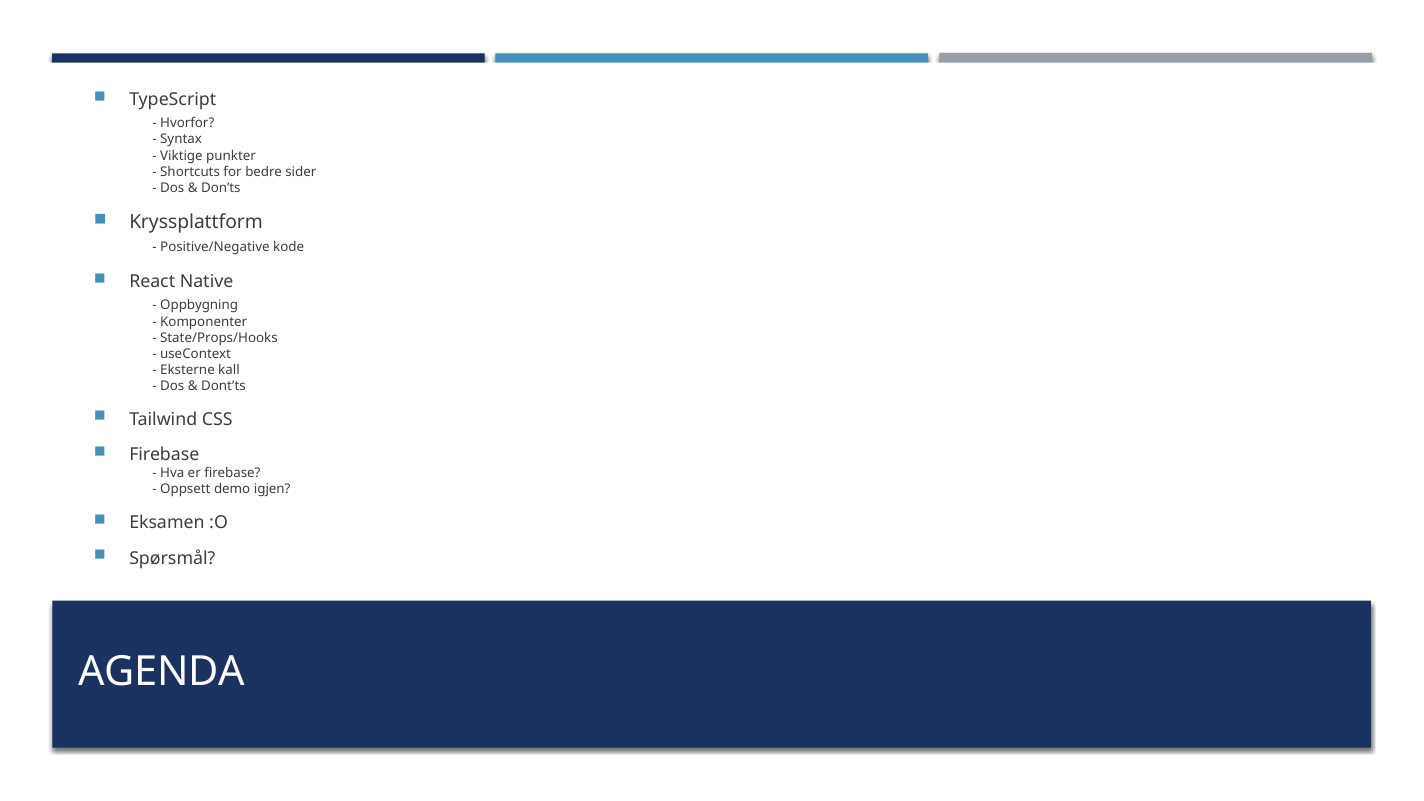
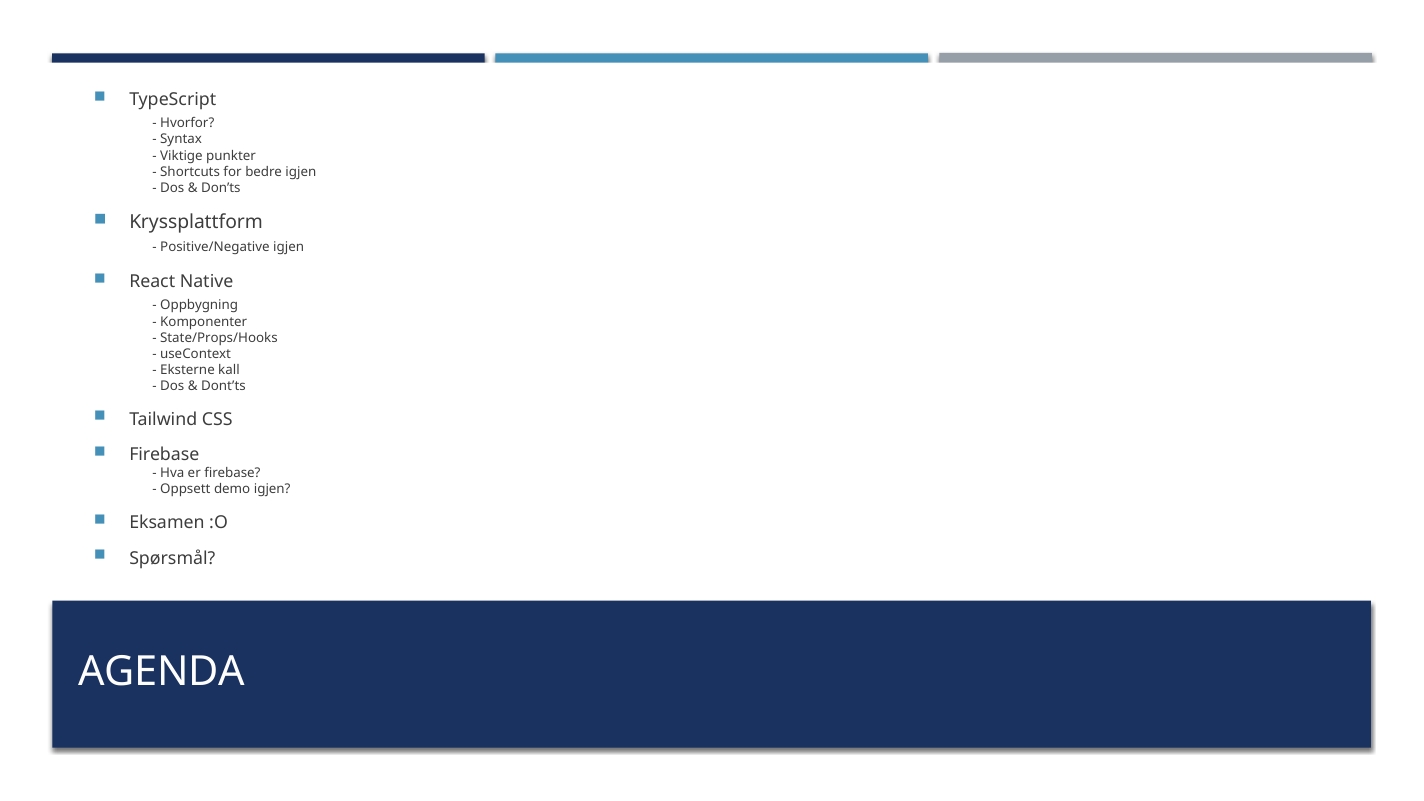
bedre sider: sider -> igjen
Positive/Negative kode: kode -> igjen
